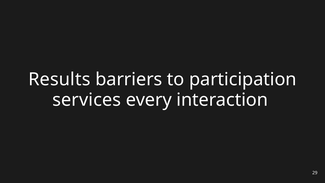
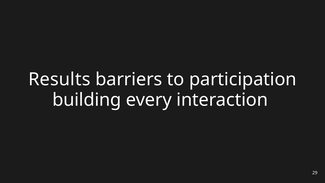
services: services -> building
